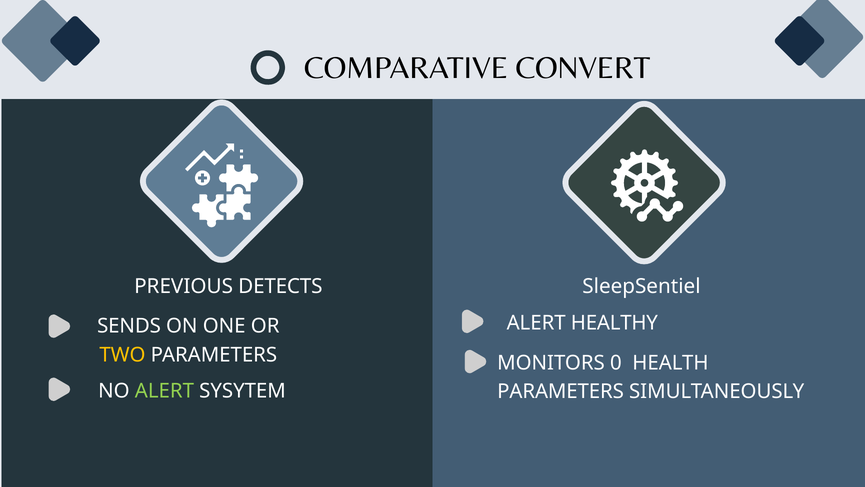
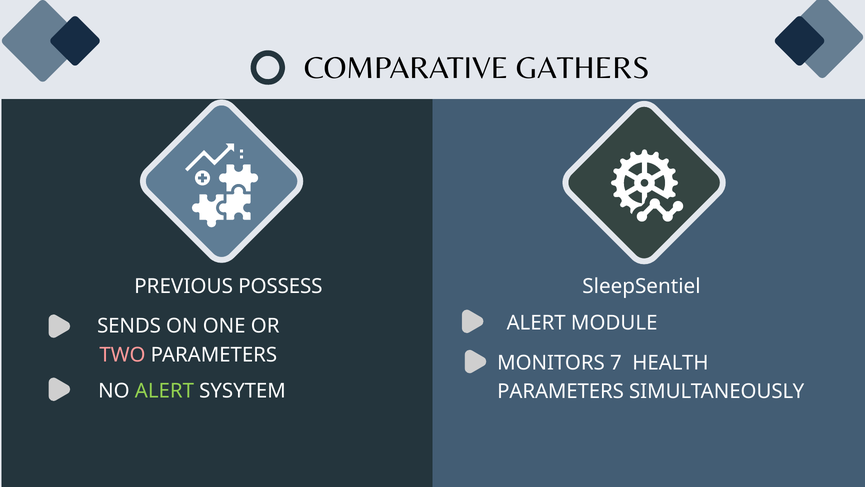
CONVERT: CONVERT -> GATHERS
DETECTS: DETECTS -> POSSESS
HEALTHY: HEALTHY -> MODULE
TWO colour: yellow -> pink
0: 0 -> 7
